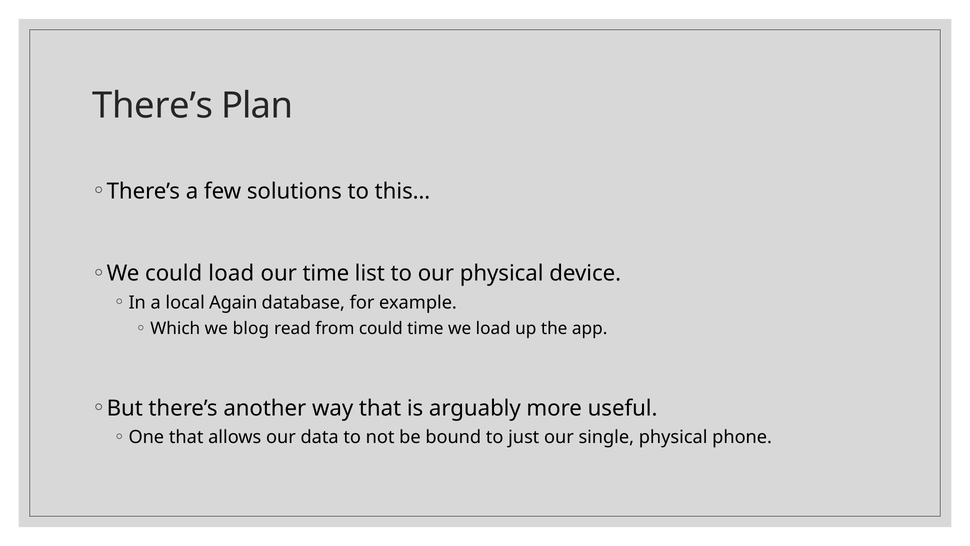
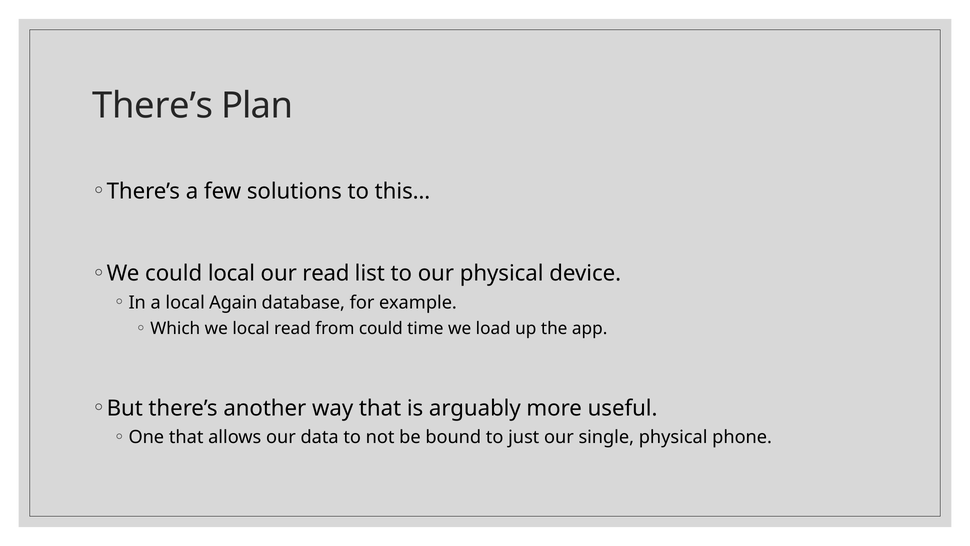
could load: load -> local
our time: time -> read
we blog: blog -> local
